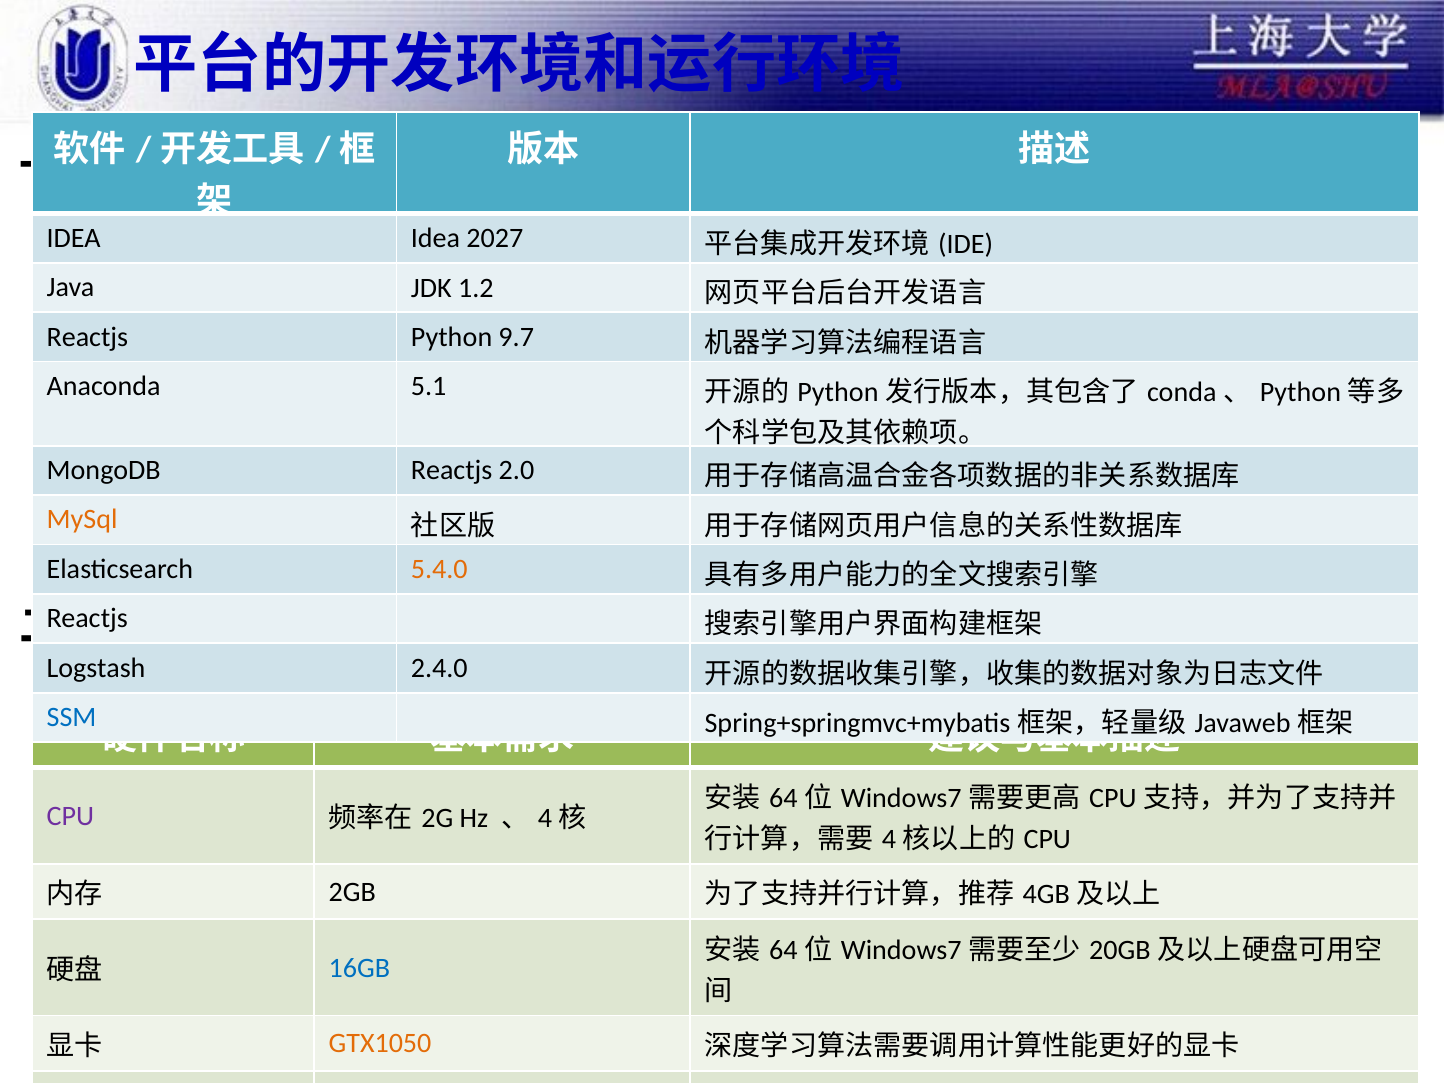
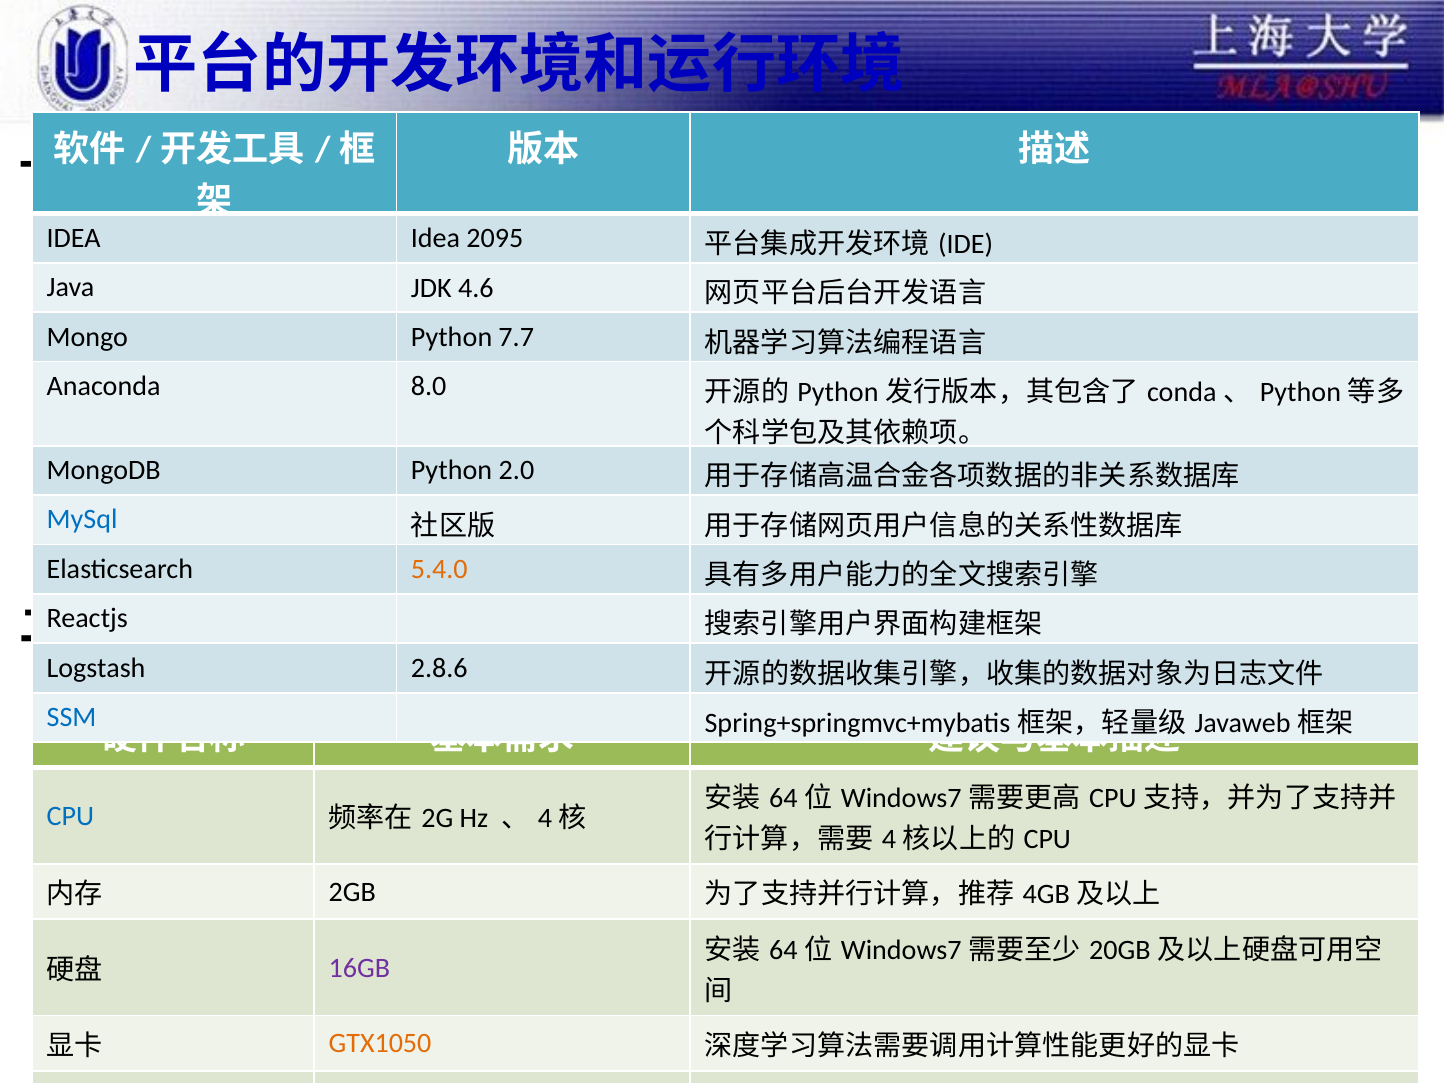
2027: 2027 -> 2095
1.2: 1.2 -> 4.6
Reactjs at (87, 337): Reactjs -> Mongo
9.7: 9.7 -> 7.7
5.1: 5.1 -> 8.0
MongoDB Reactjs: Reactjs -> Python
MySql colour: orange -> blue
2.4.0: 2.4.0 -> 2.8.6
CPU at (70, 816) colour: purple -> blue
16GB colour: blue -> purple
